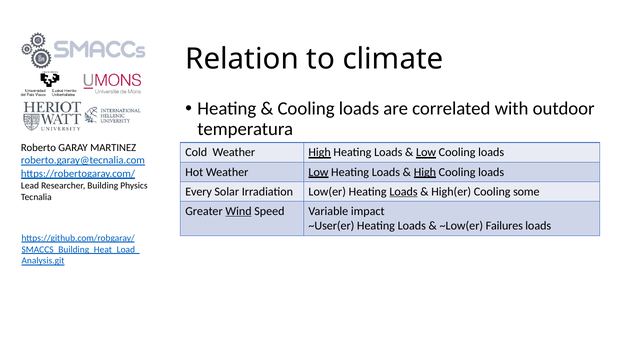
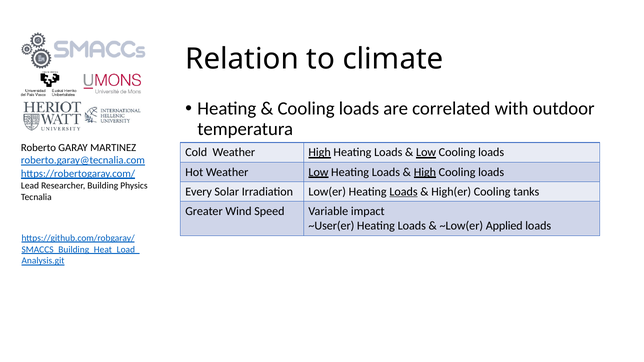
some: some -> tanks
Wind underline: present -> none
Failures: Failures -> Applied
